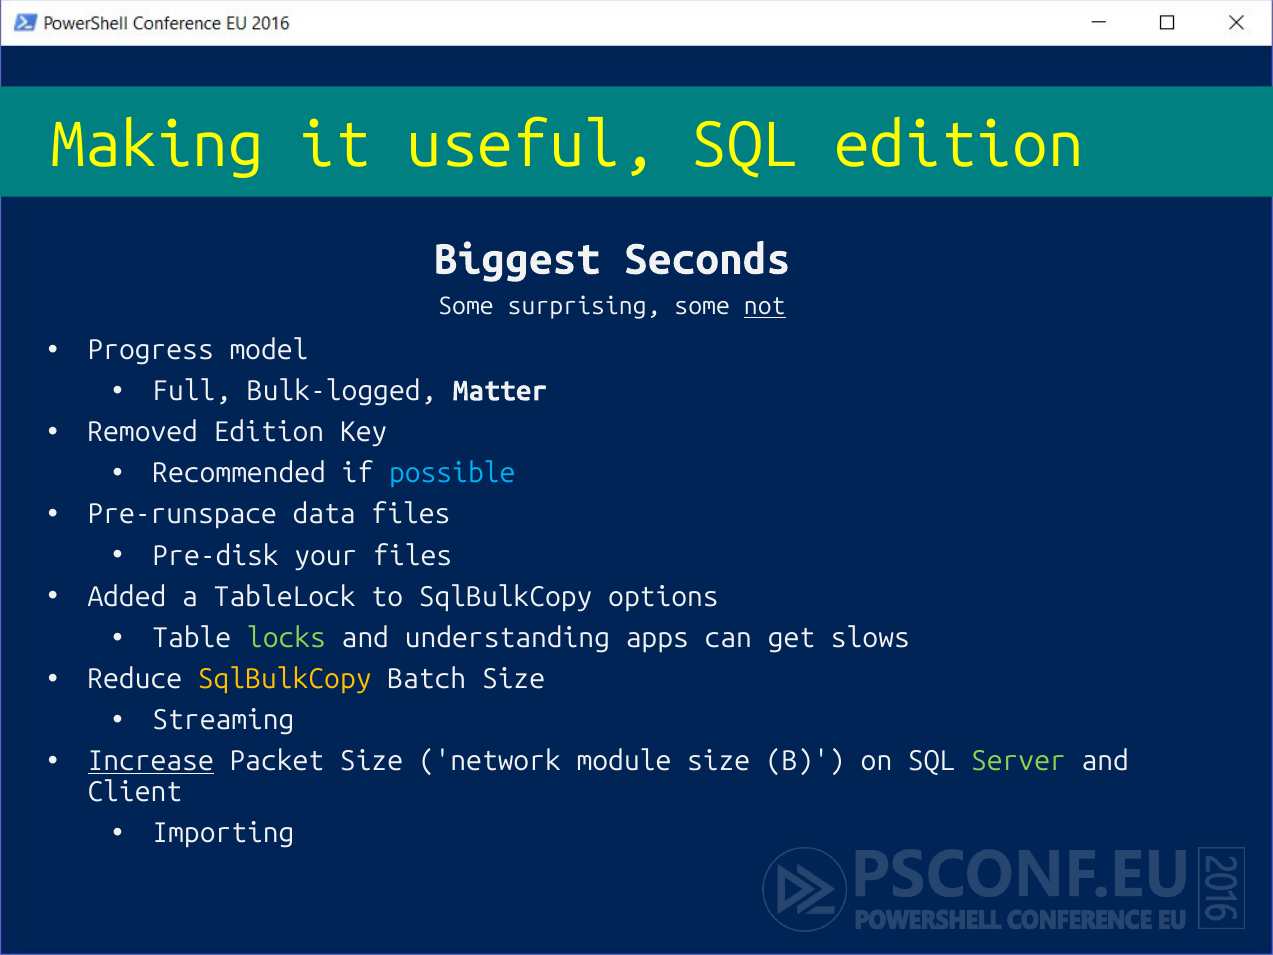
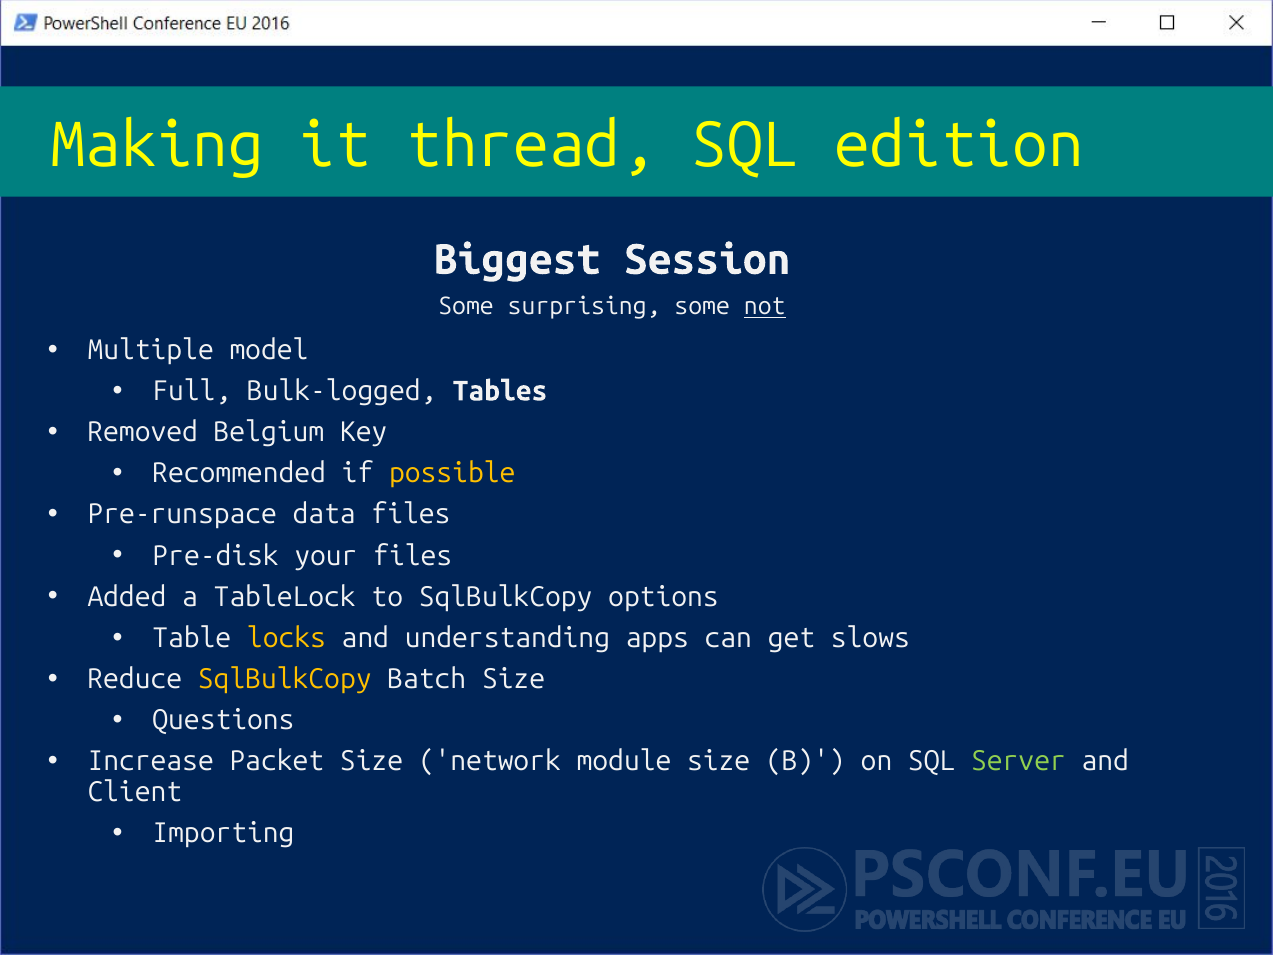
useful: useful -> thread
Seconds: Seconds -> Session
Progress: Progress -> Multiple
Matter: Matter -> Tables
Removed Edition: Edition -> Belgium
possible colour: light blue -> yellow
locks colour: light green -> yellow
Streaming: Streaming -> Questions
Increase underline: present -> none
